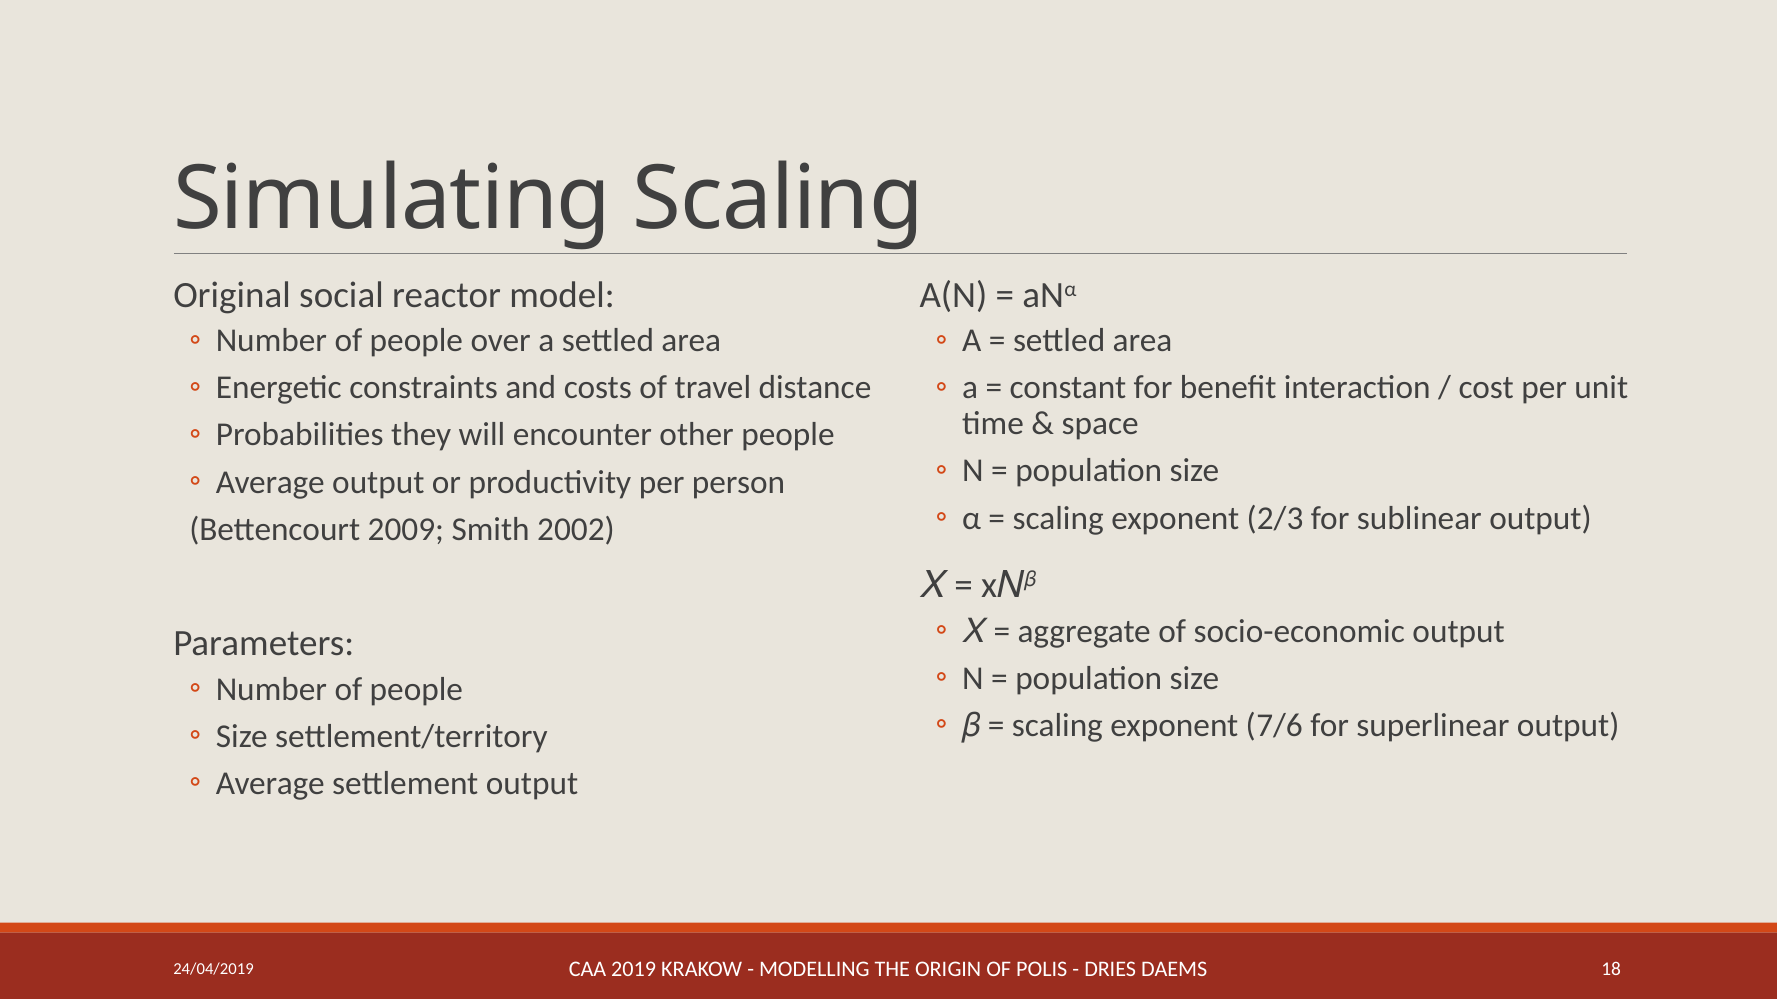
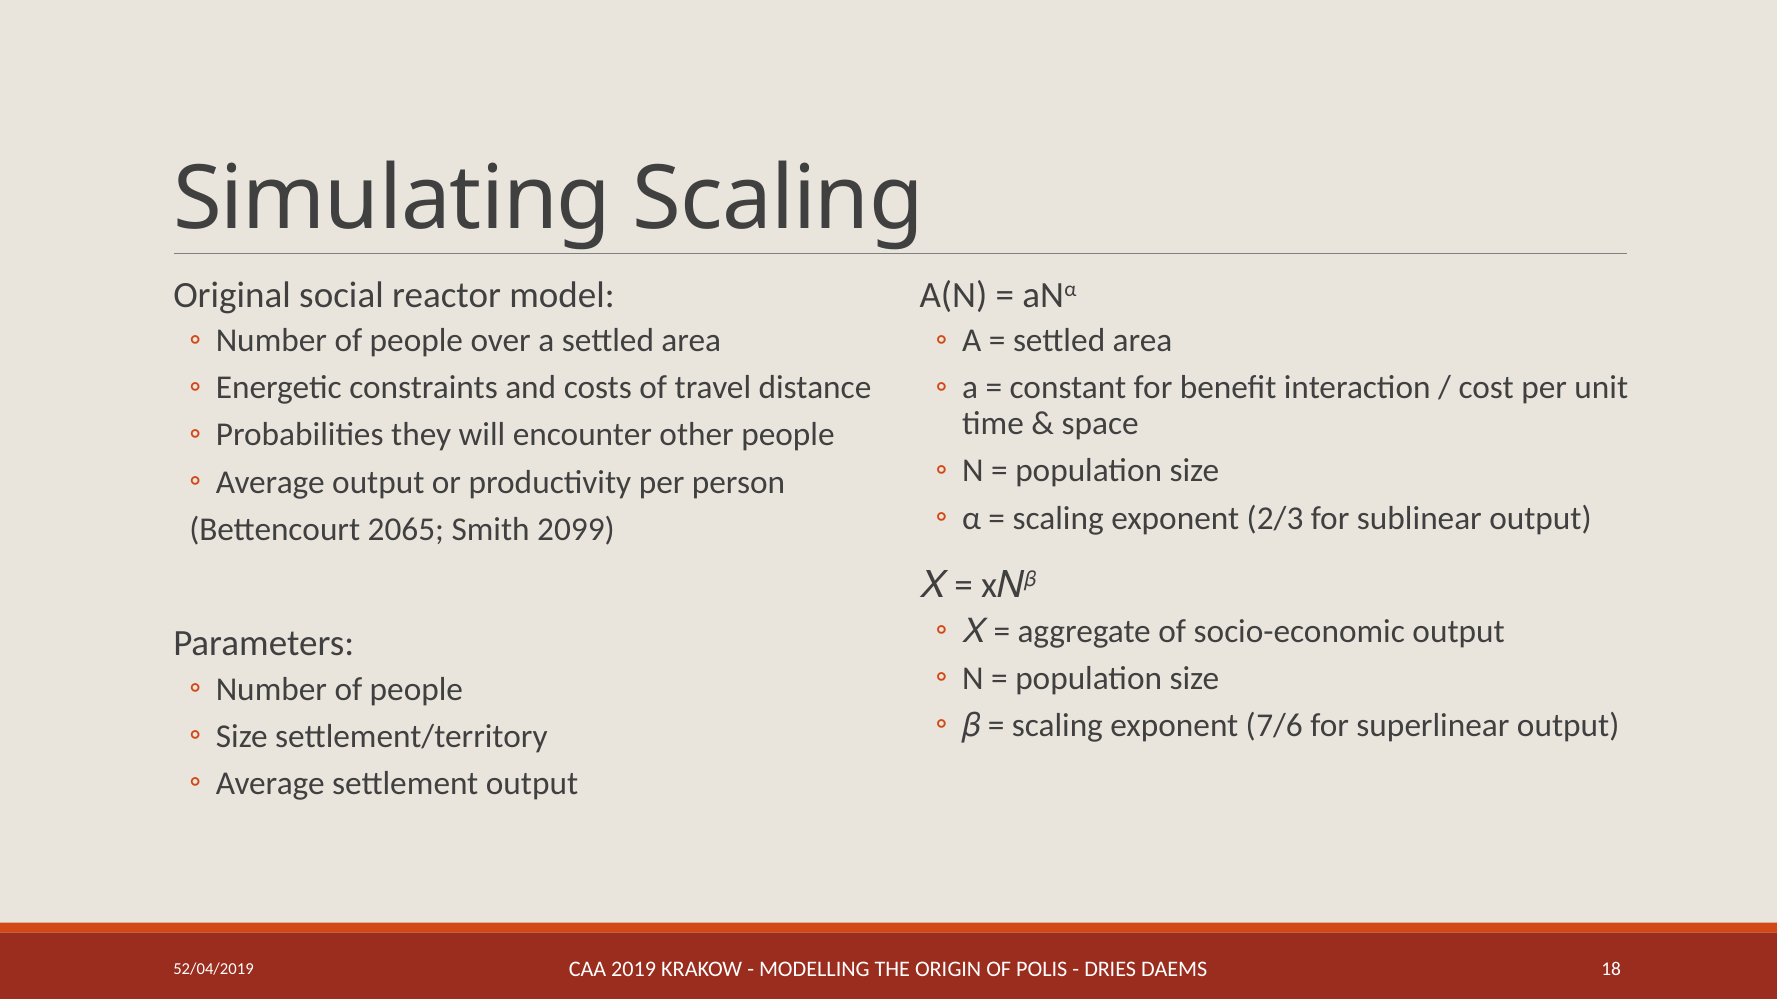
2009: 2009 -> 2065
2002: 2002 -> 2099
24/04/2019: 24/04/2019 -> 52/04/2019
